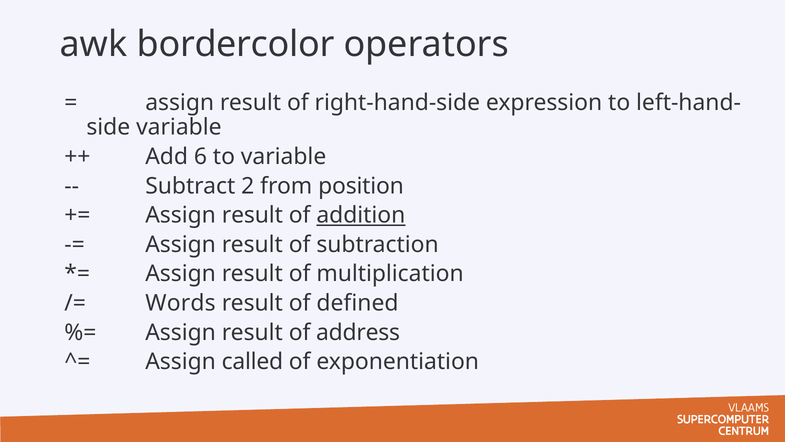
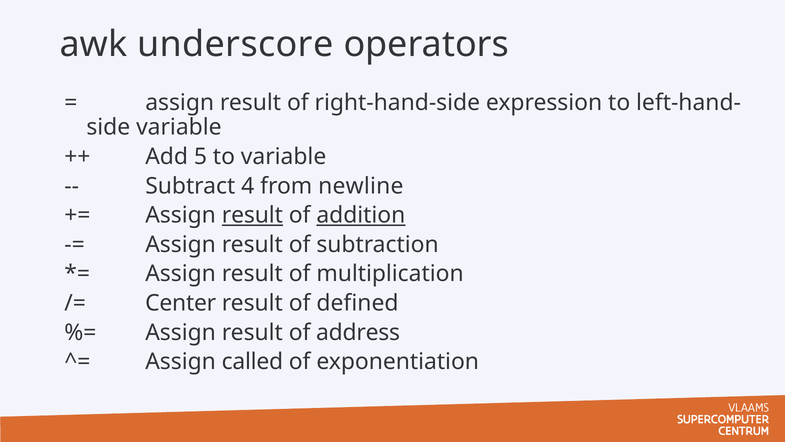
bordercolor: bordercolor -> underscore
6: 6 -> 5
2: 2 -> 4
position: position -> newline
result at (252, 215) underline: none -> present
Words: Words -> Center
